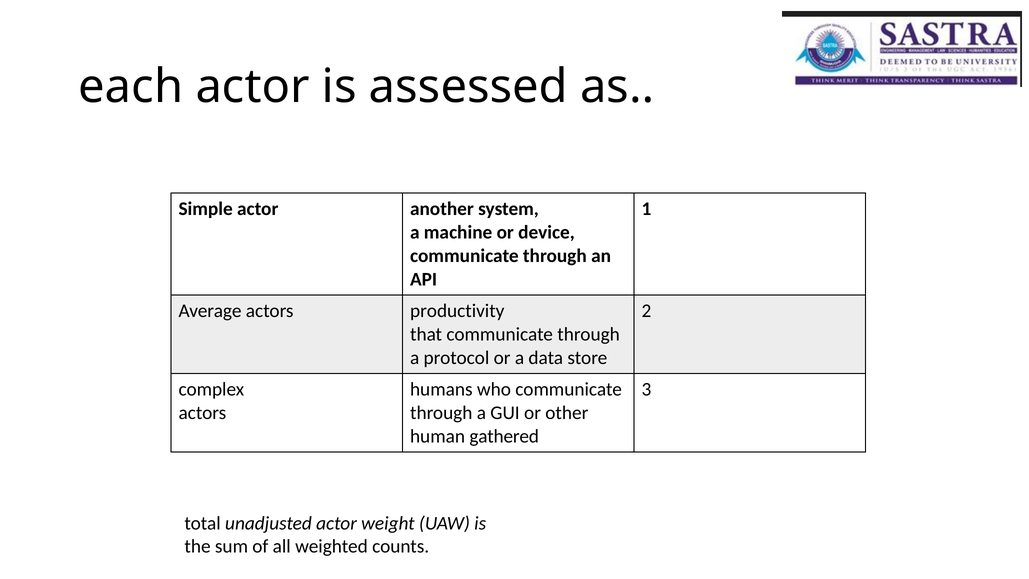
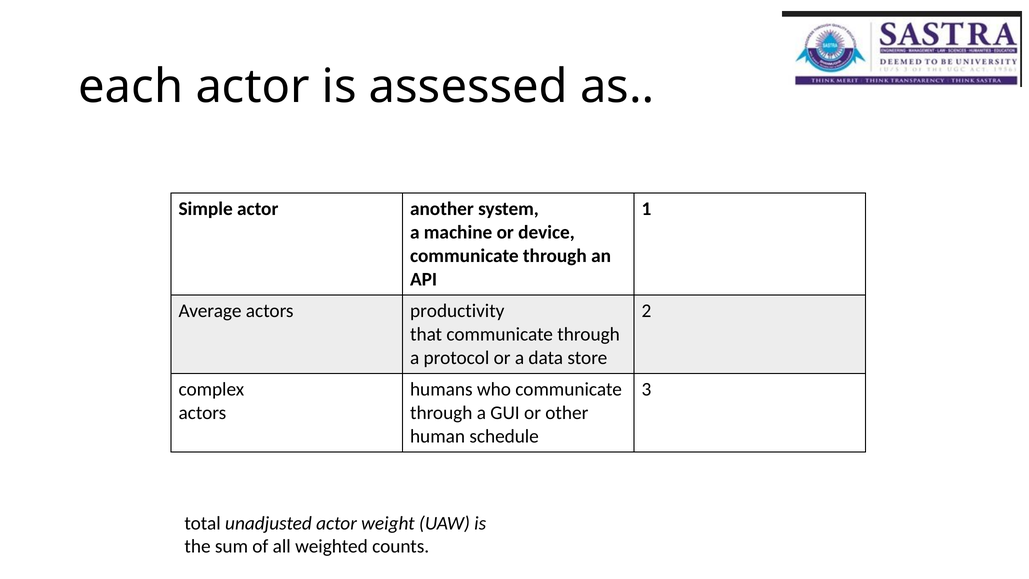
gathered: gathered -> schedule
